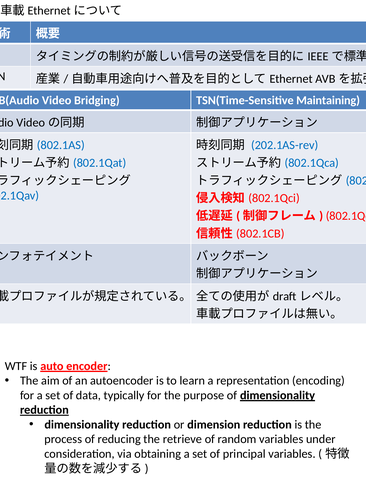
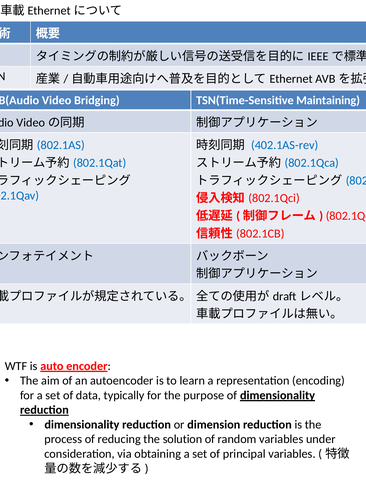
202.1AS-rev: 202.1AS-rev -> 402.1AS-rev
retrieve: retrieve -> solution
